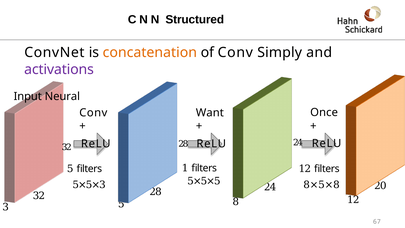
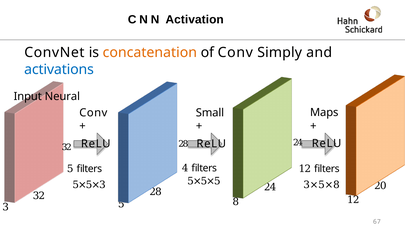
Structured: Structured -> Activation
activations colour: purple -> blue
Once: Once -> Maps
Want: Want -> Small
1: 1 -> 4
8×5×8: 8×5×8 -> 3×5×8
